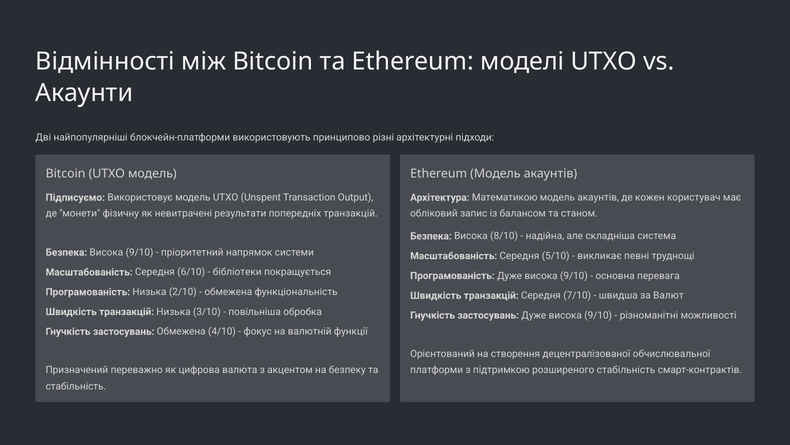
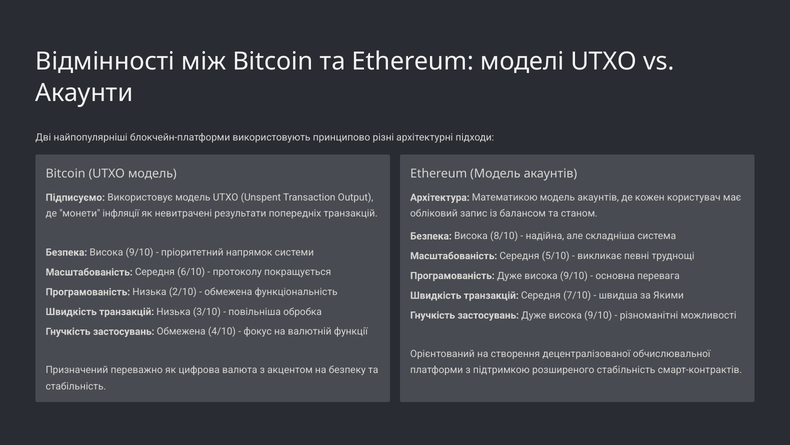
фізичну: фізичну -> інфляції
бібліотеки: бібліотеки -> протоколу
Валют: Валют -> Якими
